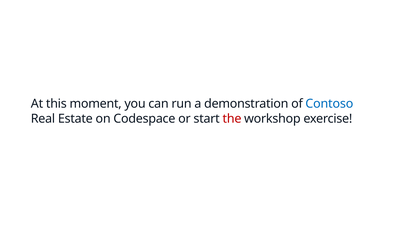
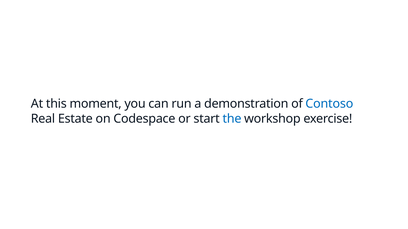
the colour: red -> blue
